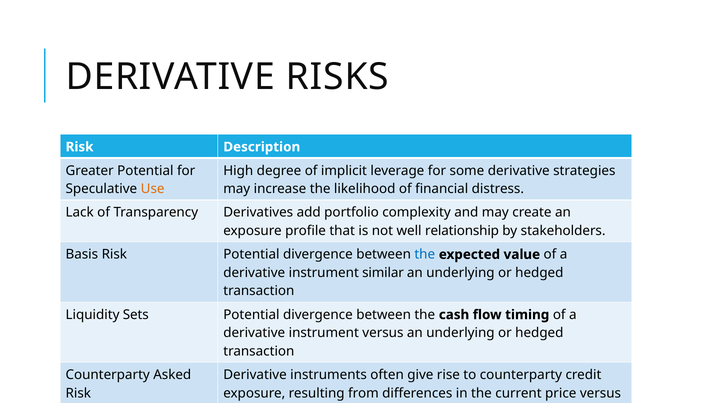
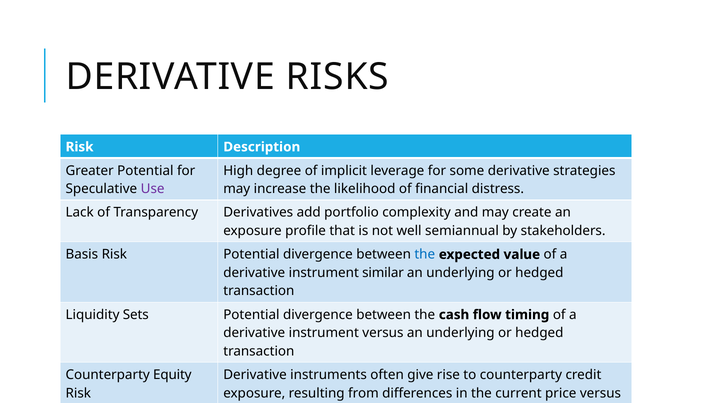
Use at (153, 189) colour: orange -> purple
relationship: relationship -> semiannual
Asked: Asked -> Equity
